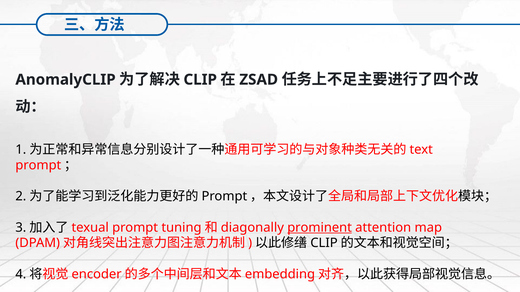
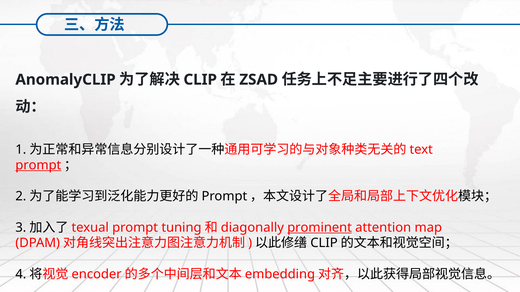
prompt at (38, 165) underline: none -> present
